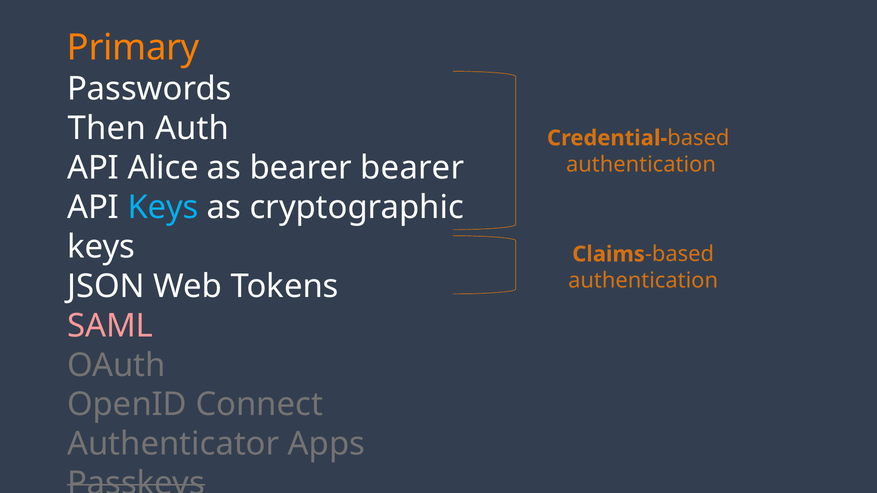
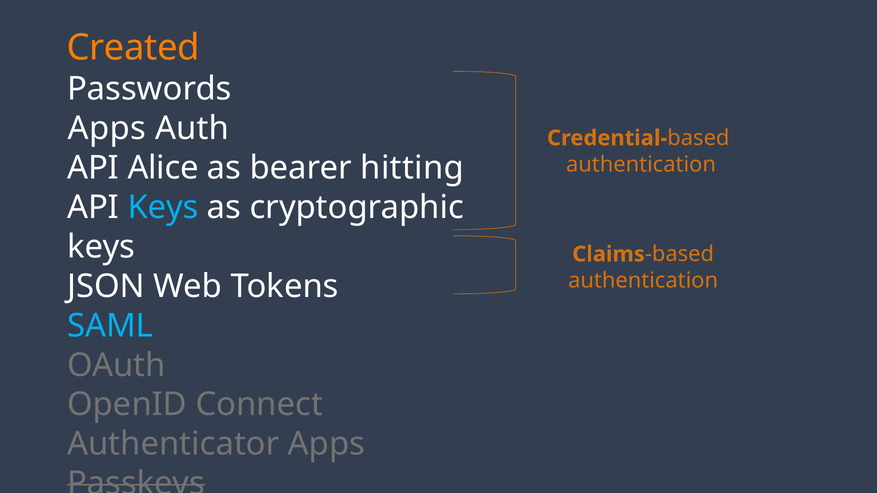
Primary: Primary -> Created
Then at (107, 129): Then -> Apps
bearer bearer: bearer -> hitting
SAML colour: pink -> light blue
